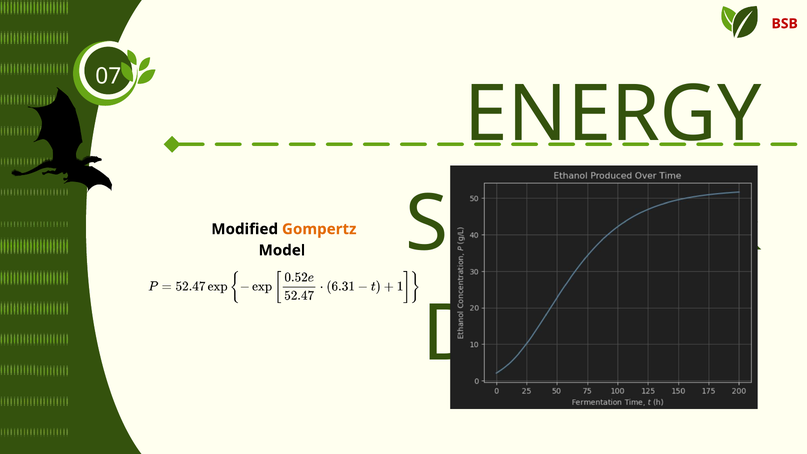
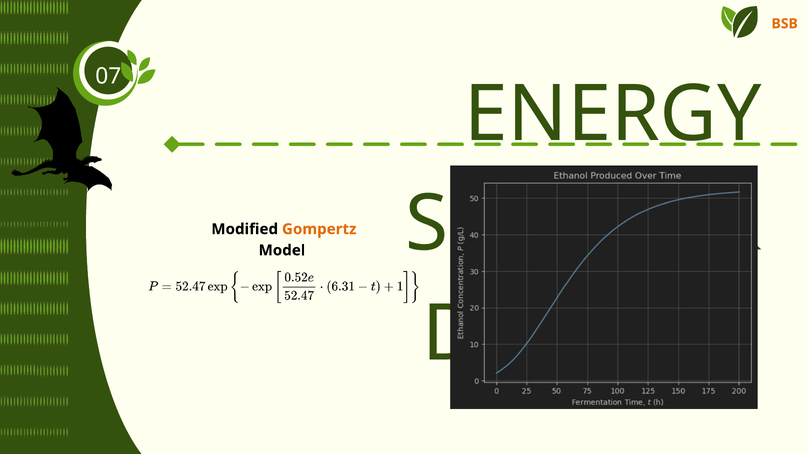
BSB colour: red -> orange
